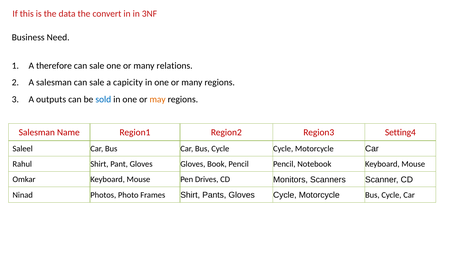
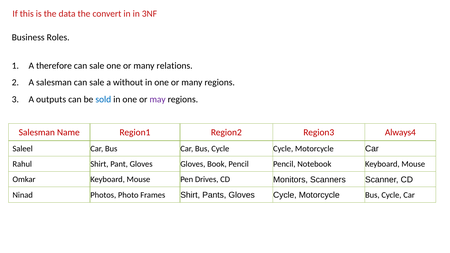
Need: Need -> Roles
capicity: capicity -> without
may colour: orange -> purple
Setting4: Setting4 -> Always4
